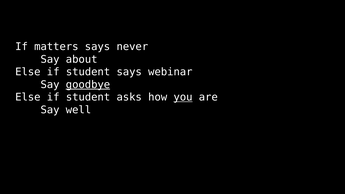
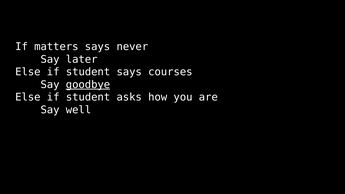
about: about -> later
webinar: webinar -> courses
you underline: present -> none
